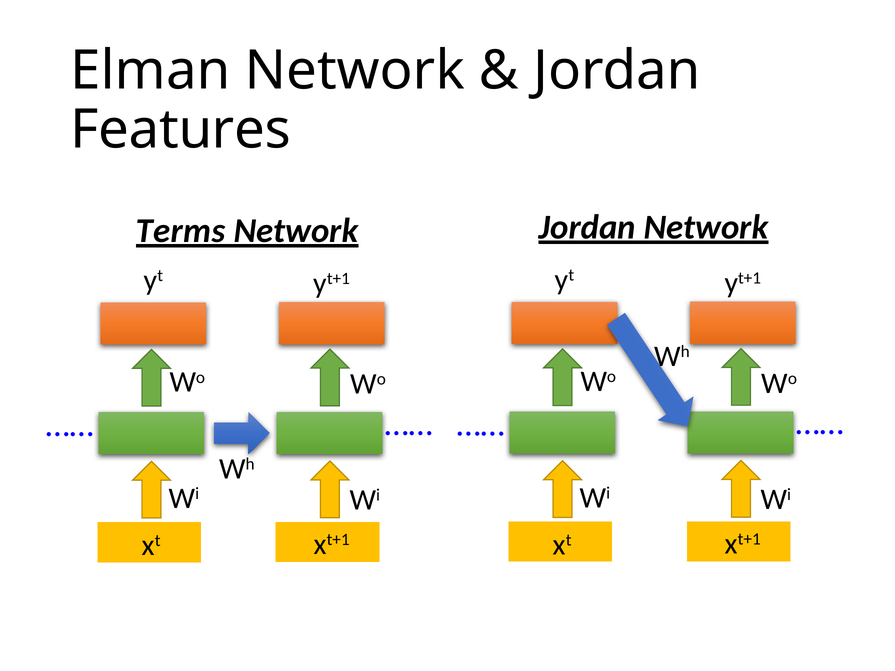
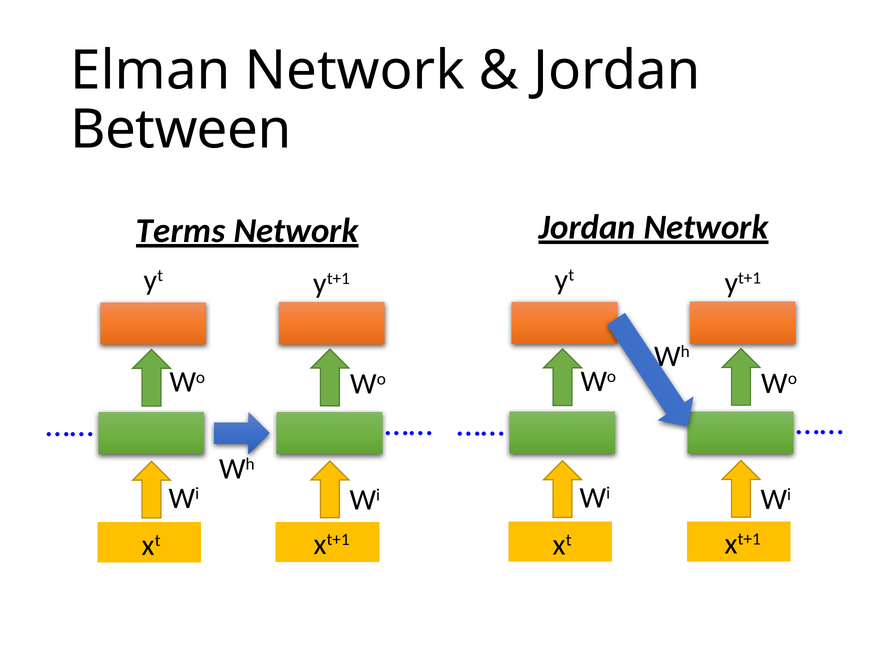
Features: Features -> Between
